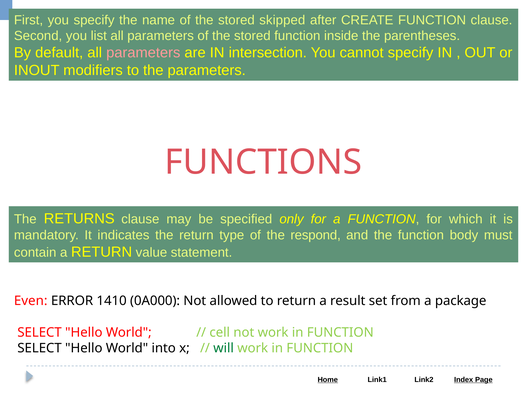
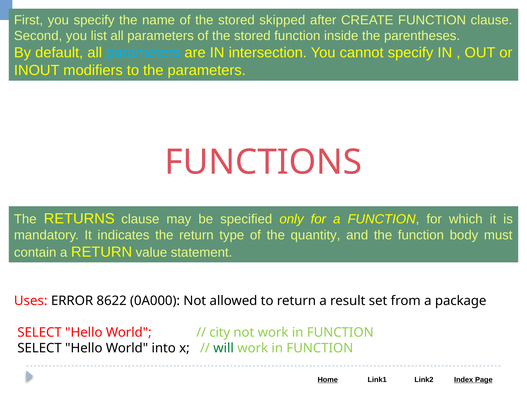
parameters at (143, 53) colour: pink -> light blue
respond: respond -> quantity
Even: Even -> Uses
1410: 1410 -> 8622
cell: cell -> city
